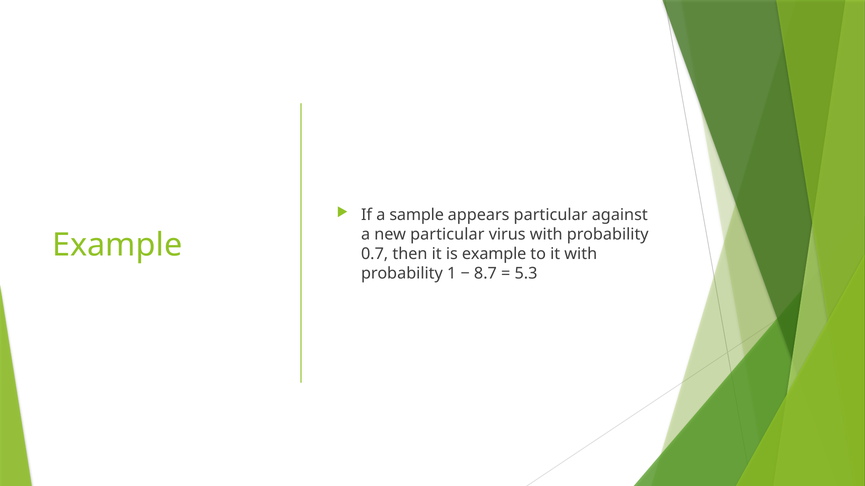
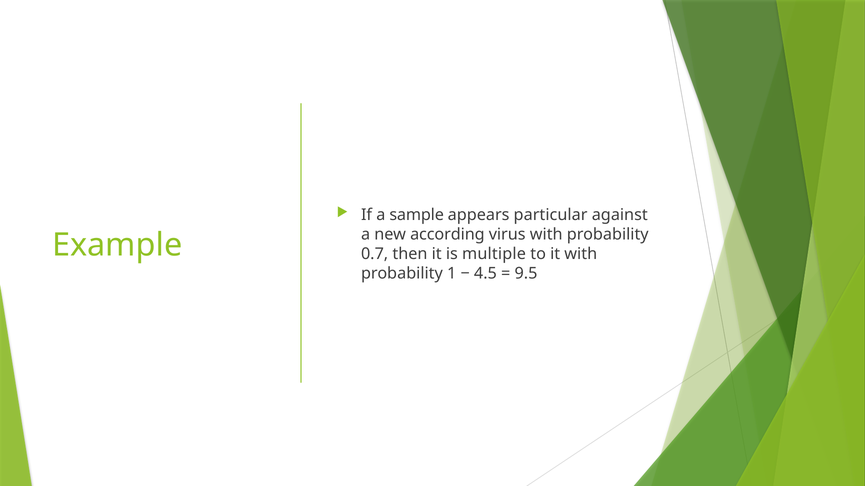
new particular: particular -> according
is example: example -> multiple
8.7: 8.7 -> 4.5
5.3: 5.3 -> 9.5
